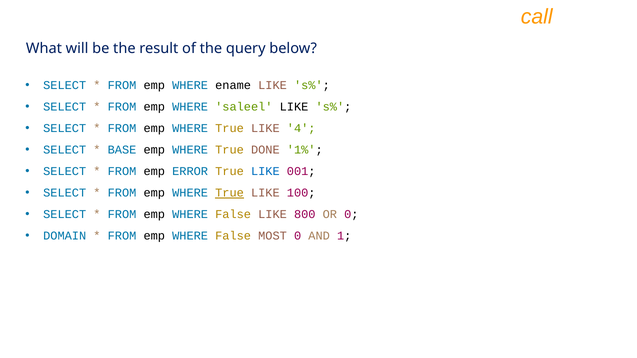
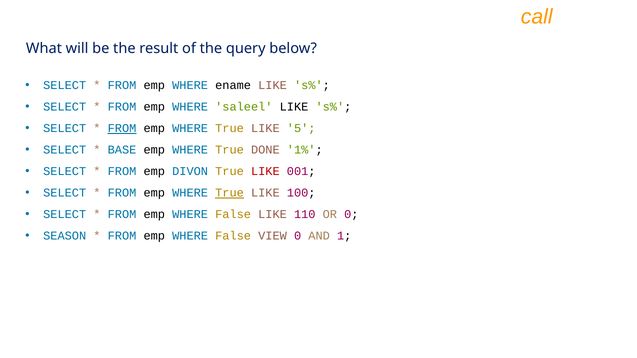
FROM at (122, 129) underline: none -> present
4: 4 -> 5
ERROR: ERROR -> DIVON
LIKE at (265, 172) colour: blue -> red
800: 800 -> 110
DOMAIN: DOMAIN -> SEASON
MOST: MOST -> VIEW
